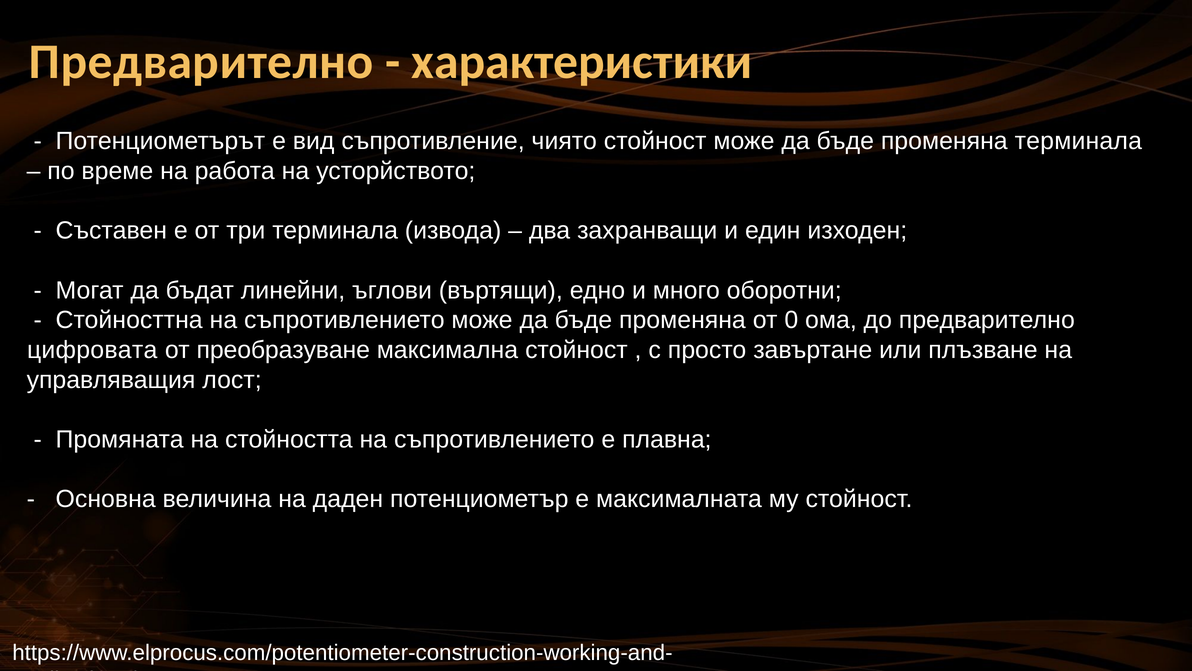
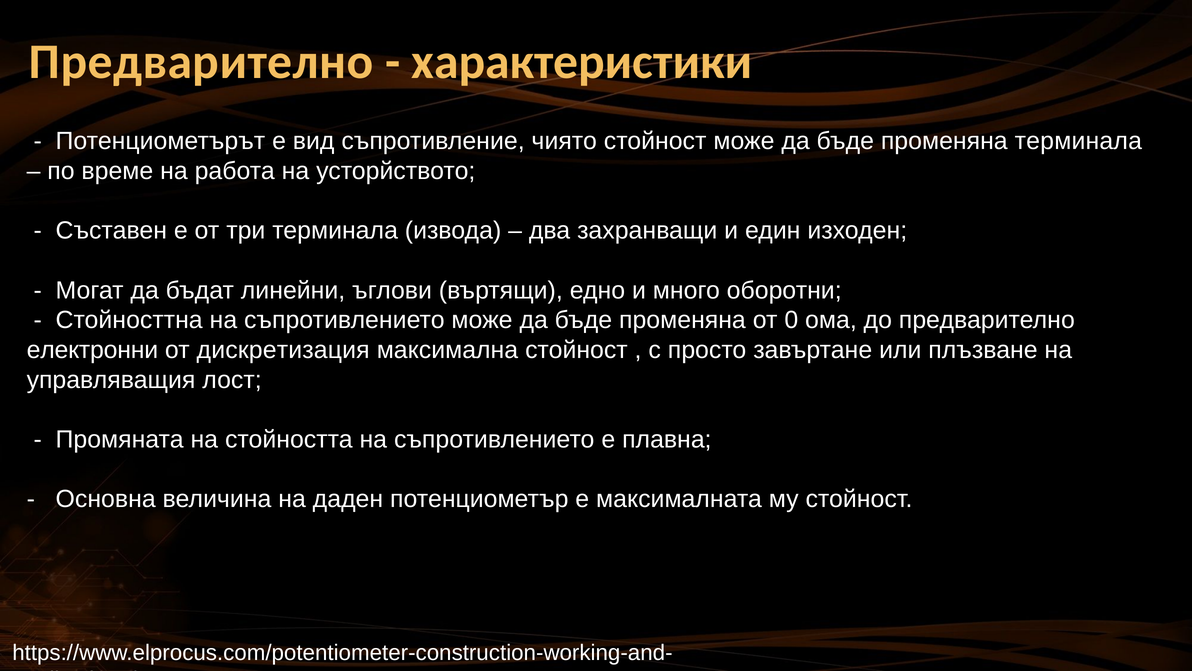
цифровата: цифровата -> електронни
преобразуване: преобразуване -> дискретизация
